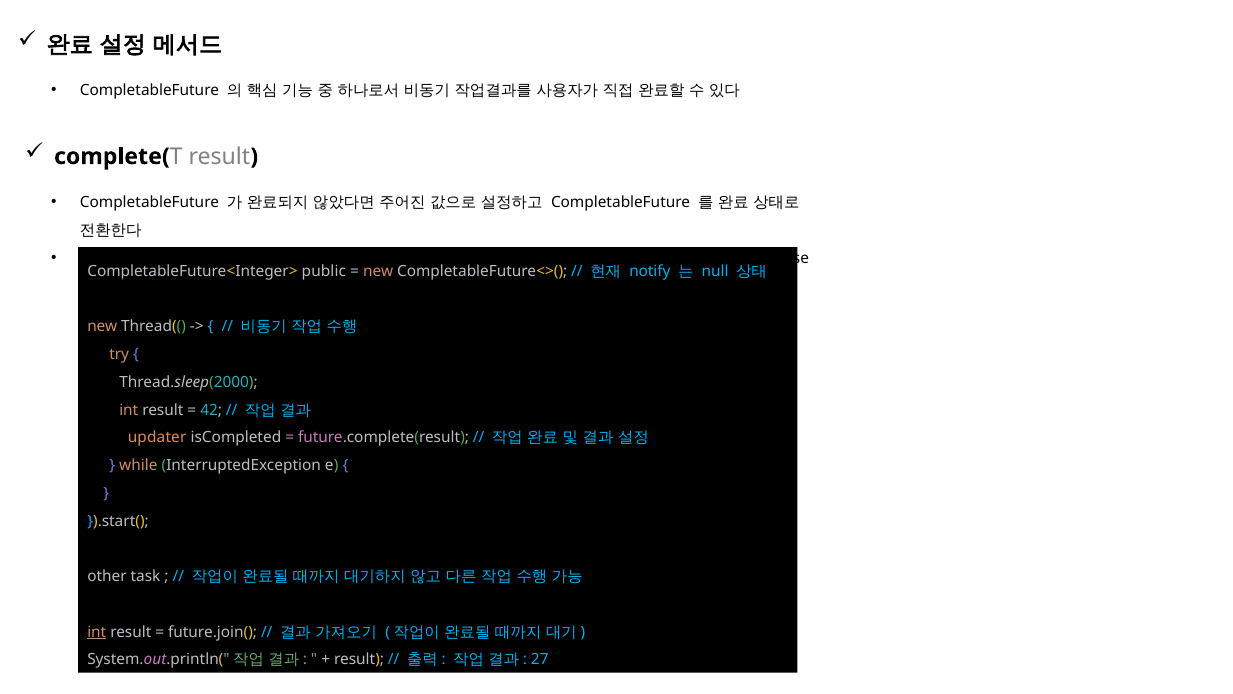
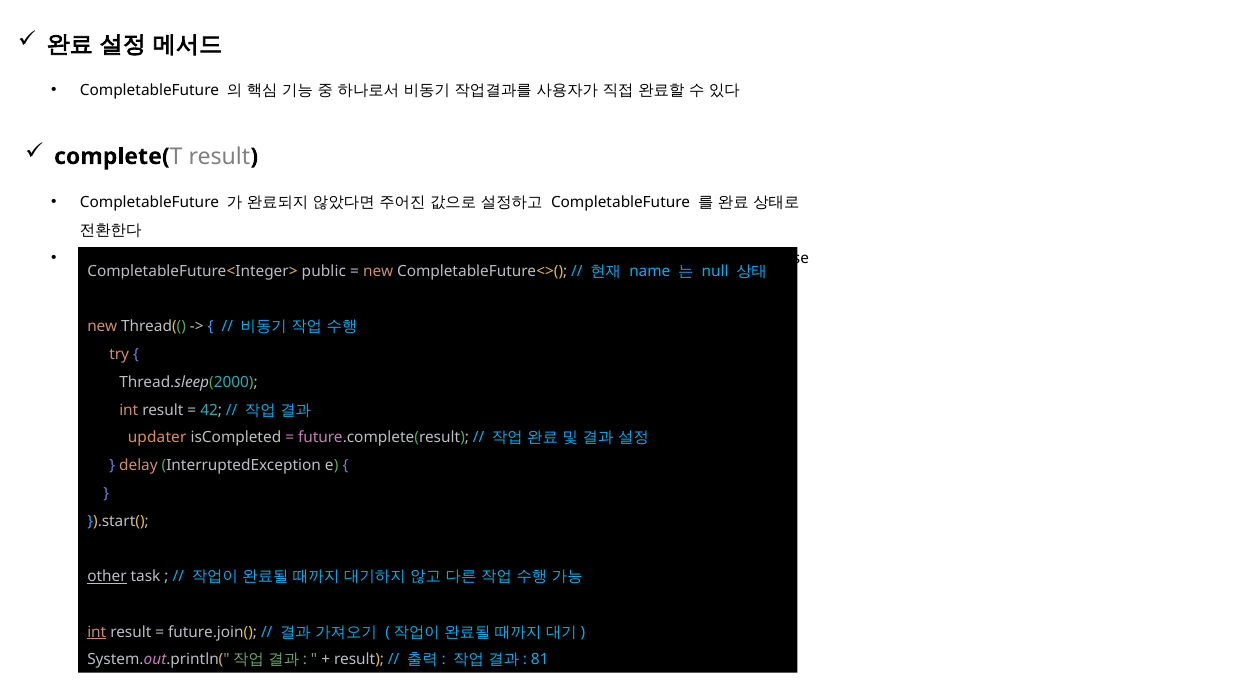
notify: notify -> name
while: while -> delay
other underline: none -> present
27: 27 -> 81
